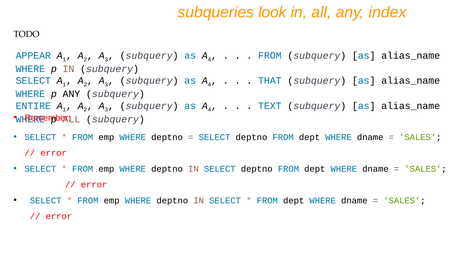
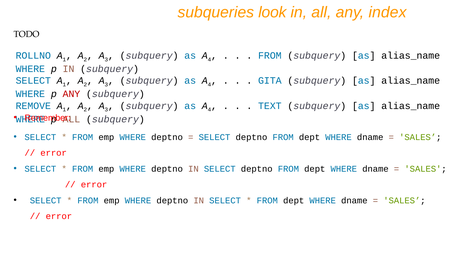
APPEAR: APPEAR -> ROLLNO
THAT: THAT -> GITA
ANY at (71, 94) colour: black -> red
ENTIRE: ENTIRE -> REMOVE
